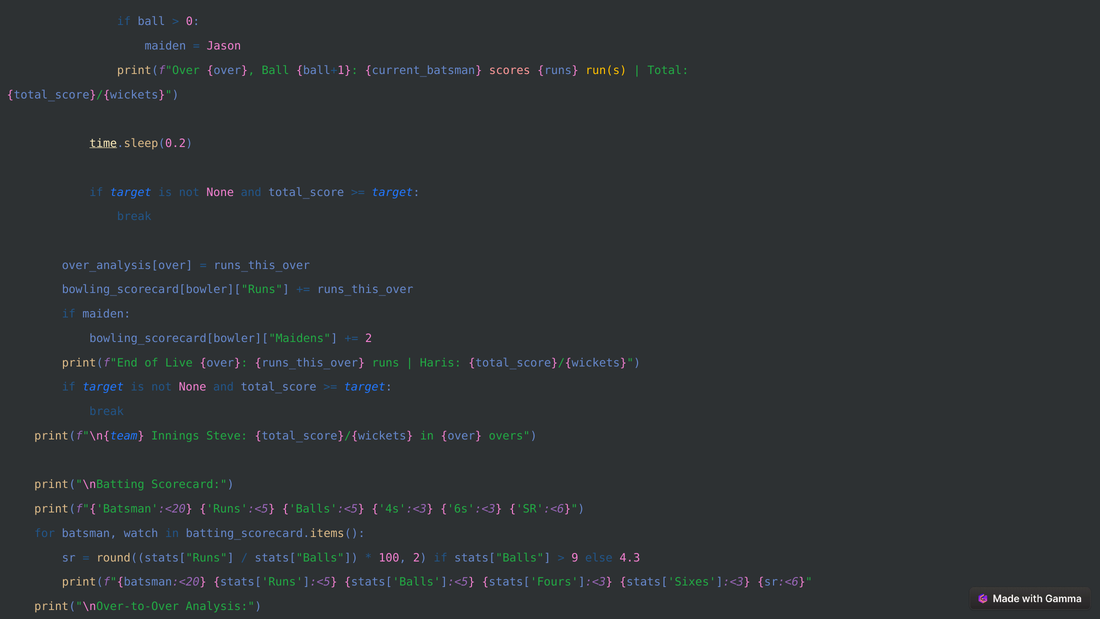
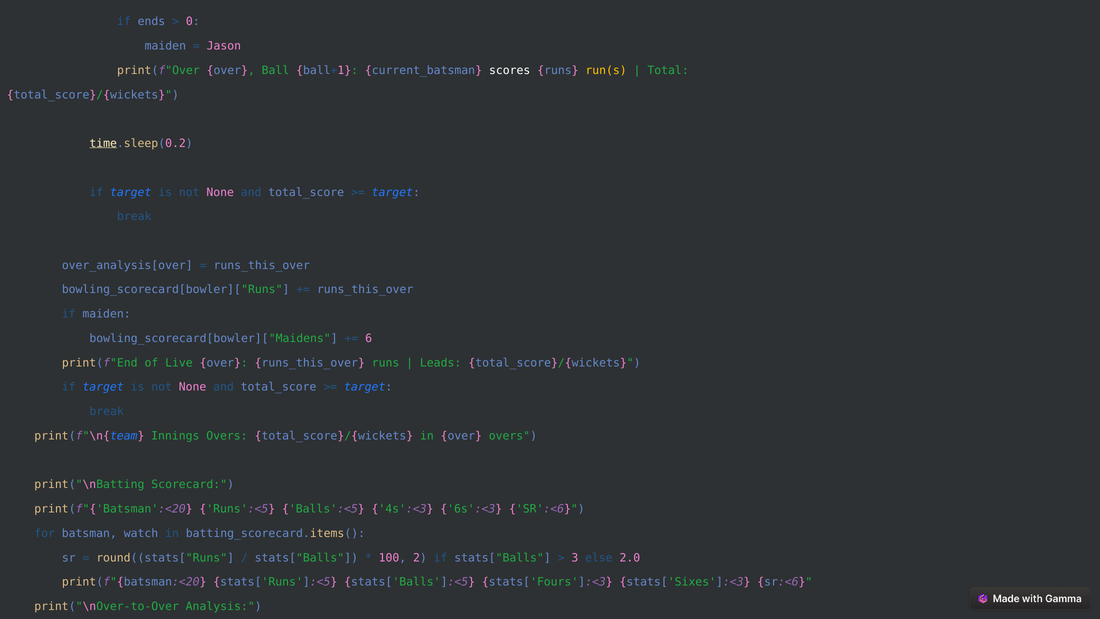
if ball: ball -> ends
scores colour: pink -> white
2 at (369, 338): 2 -> 6
Haris: Haris -> Leads
Innings Steve: Steve -> Overs
9: 9 -> 3
4.3: 4.3 -> 2.0
